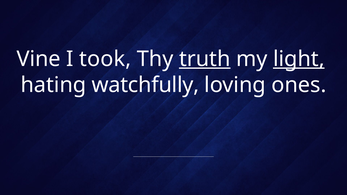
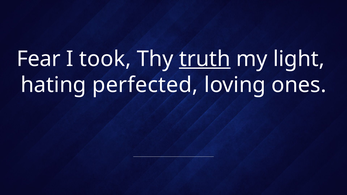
Vine: Vine -> Fear
light underline: present -> none
watchfully: watchfully -> perfected
